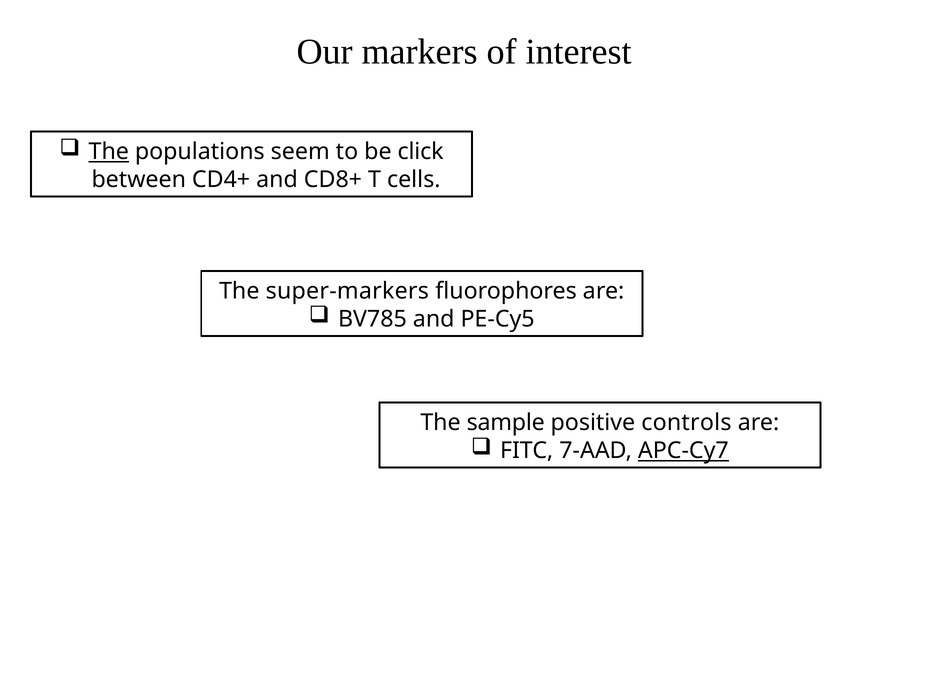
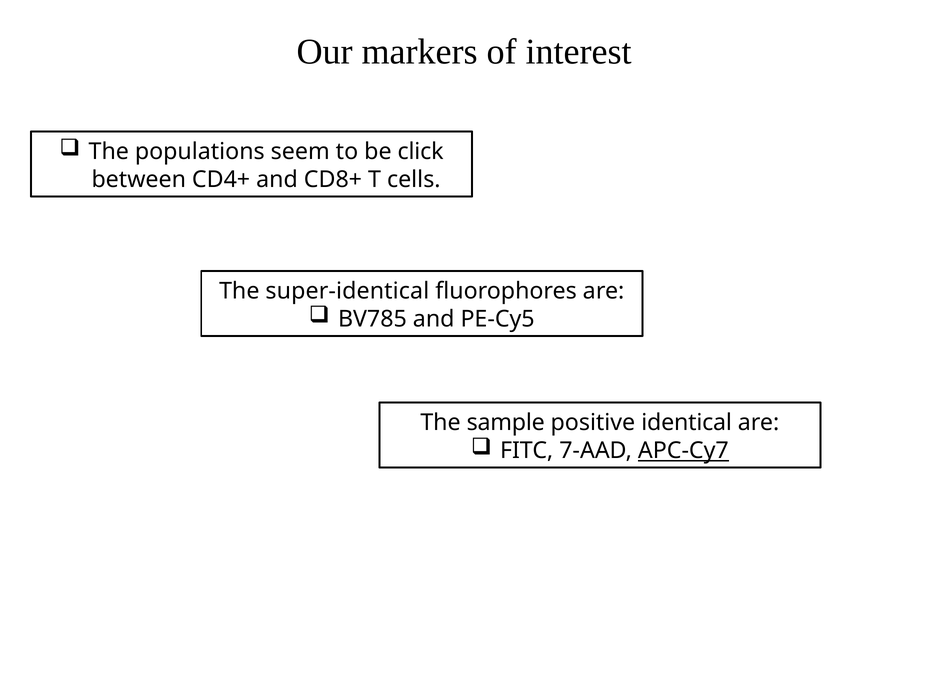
The at (109, 152) underline: present -> none
super-markers: super-markers -> super-identical
controls: controls -> identical
